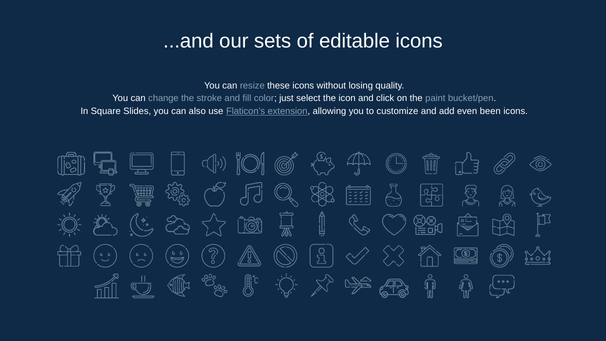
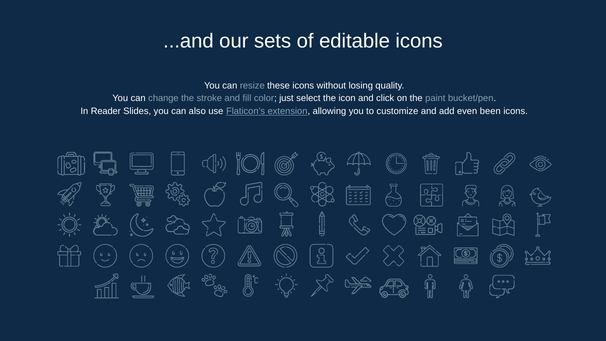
Square: Square -> Reader
